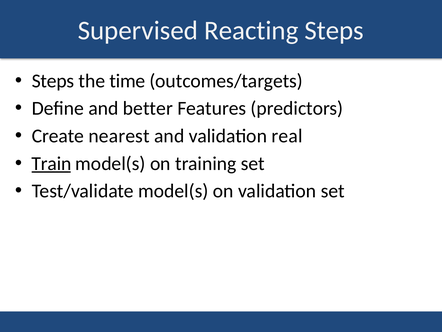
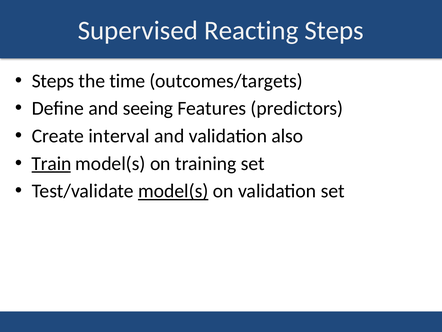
better: better -> seeing
nearest: nearest -> interval
real: real -> also
model(s at (173, 191) underline: none -> present
